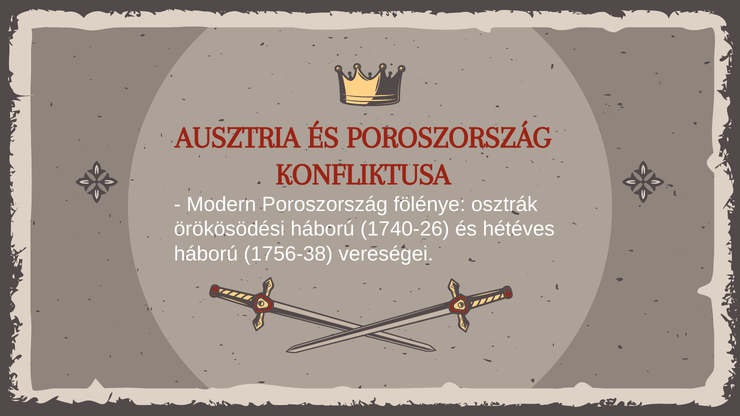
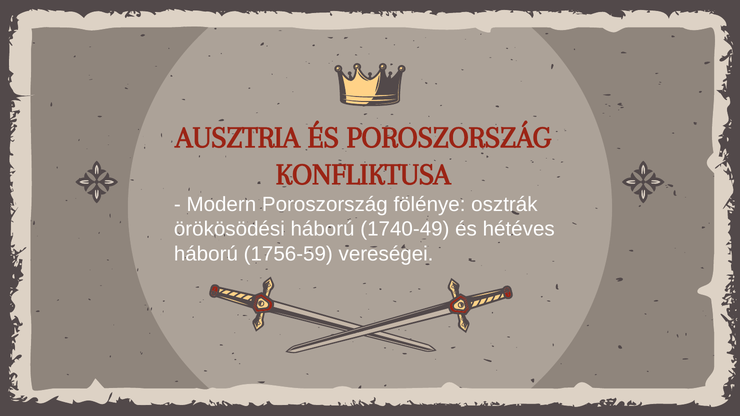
1740-26: 1740-26 -> 1740-49
1756-38: 1756-38 -> 1756-59
